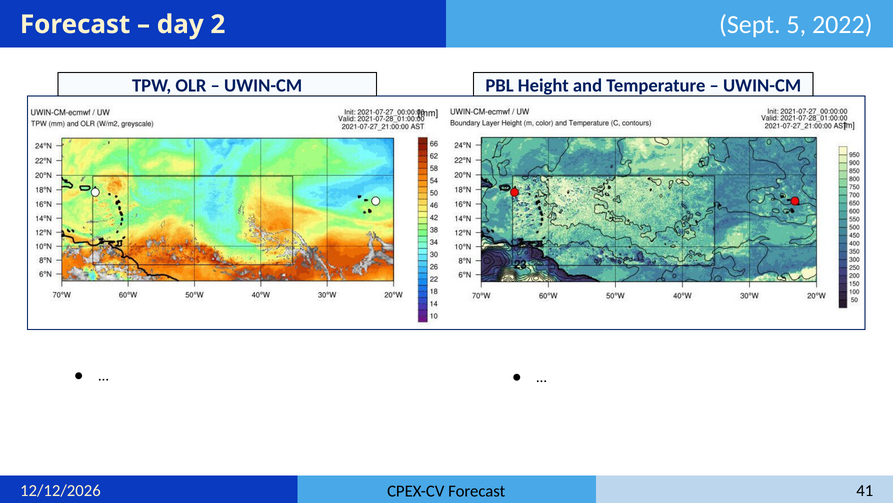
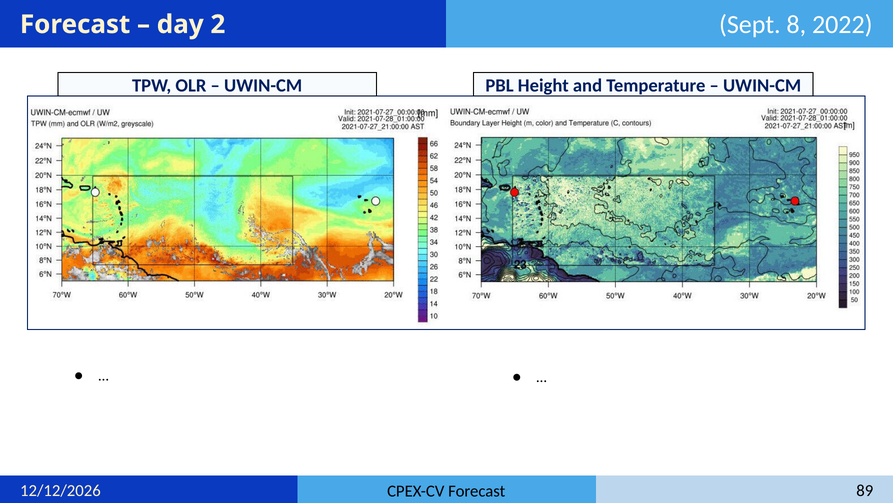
5: 5 -> 8
41: 41 -> 89
